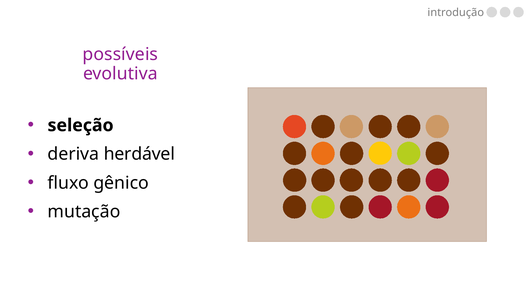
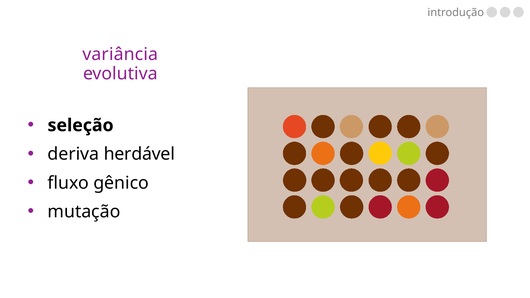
possíveis: possíveis -> variância
